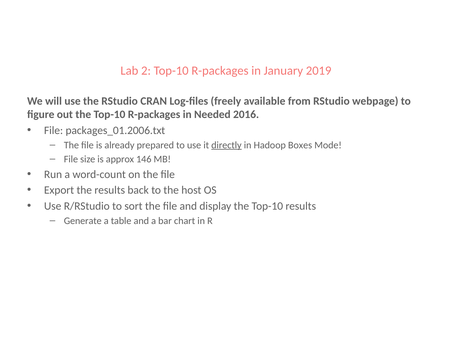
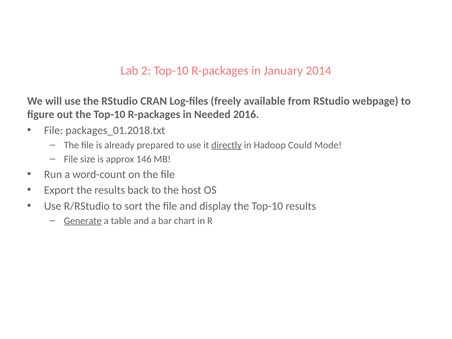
2019: 2019 -> 2014
packages_01.2006.txt: packages_01.2006.txt -> packages_01.2018.txt
Boxes: Boxes -> Could
Generate underline: none -> present
